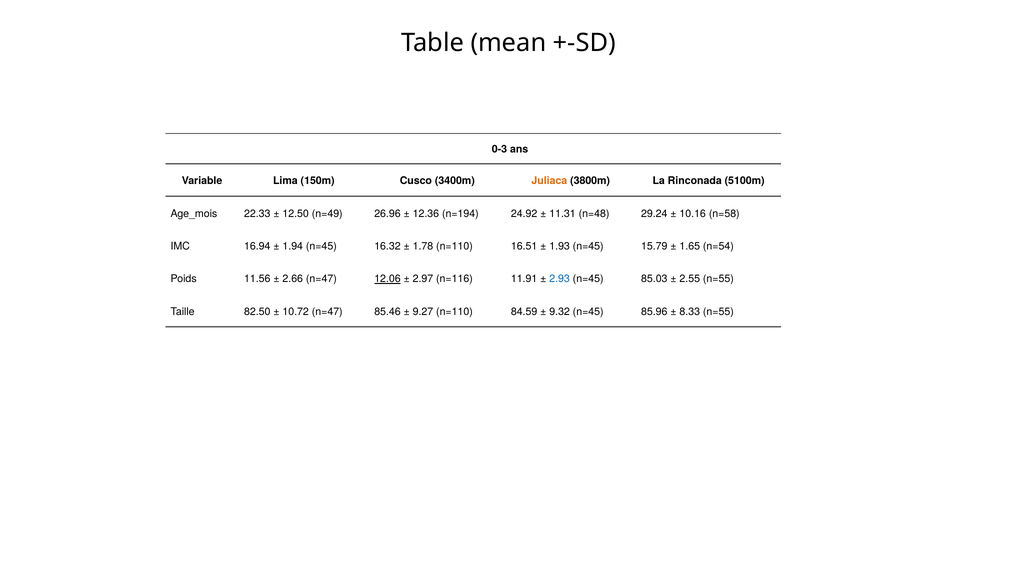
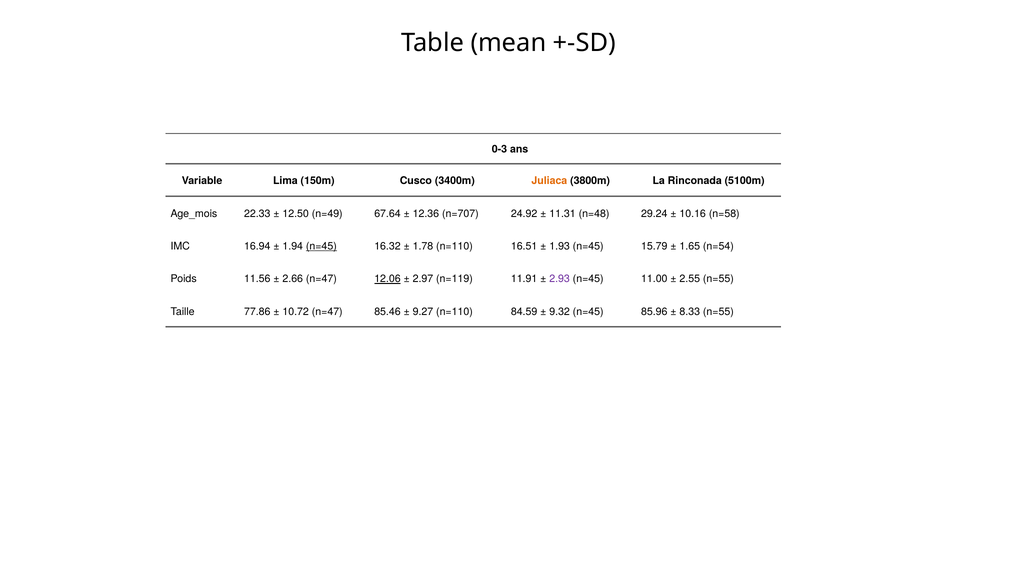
26.96: 26.96 -> 67.64
n=194: n=194 -> n=707
n=45 at (321, 246) underline: none -> present
n=116: n=116 -> n=119
2.93 colour: blue -> purple
85.03: 85.03 -> 11.00
82.50: 82.50 -> 77.86
